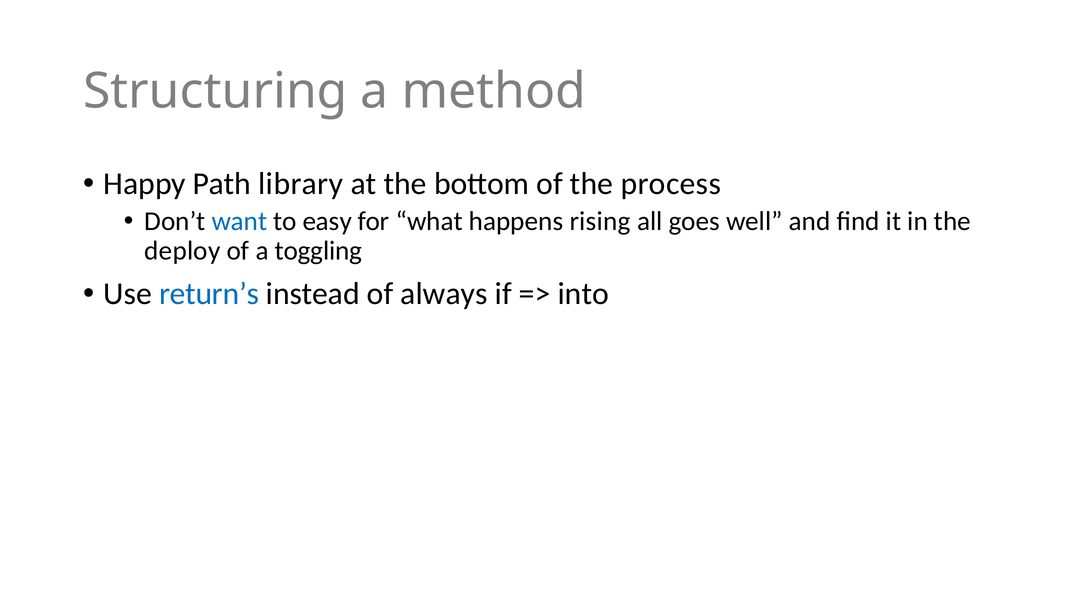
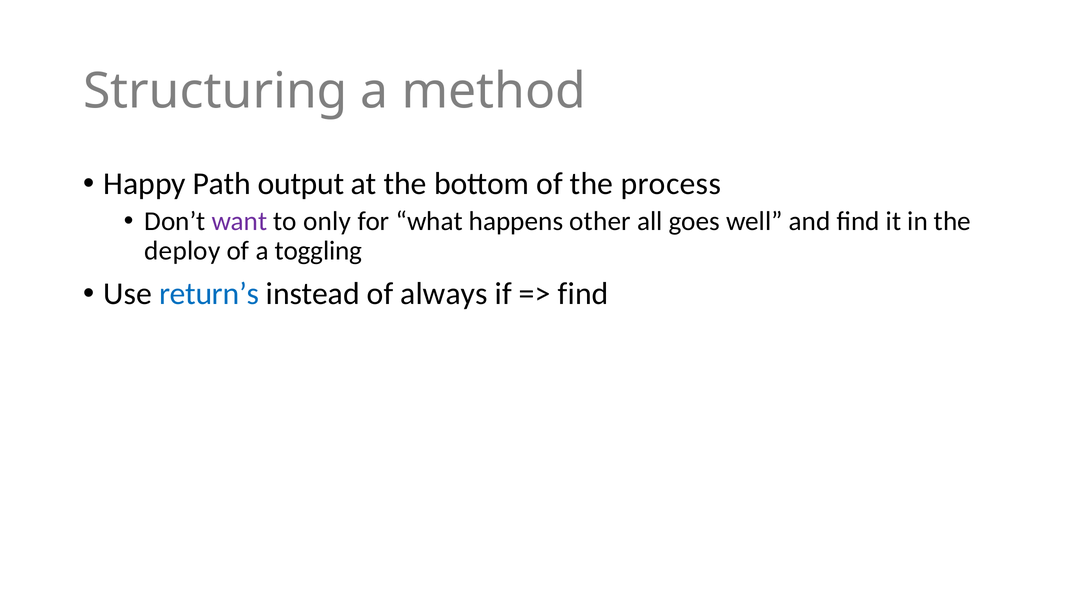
library: library -> output
want colour: blue -> purple
easy: easy -> only
rising: rising -> other
into at (583, 294): into -> find
